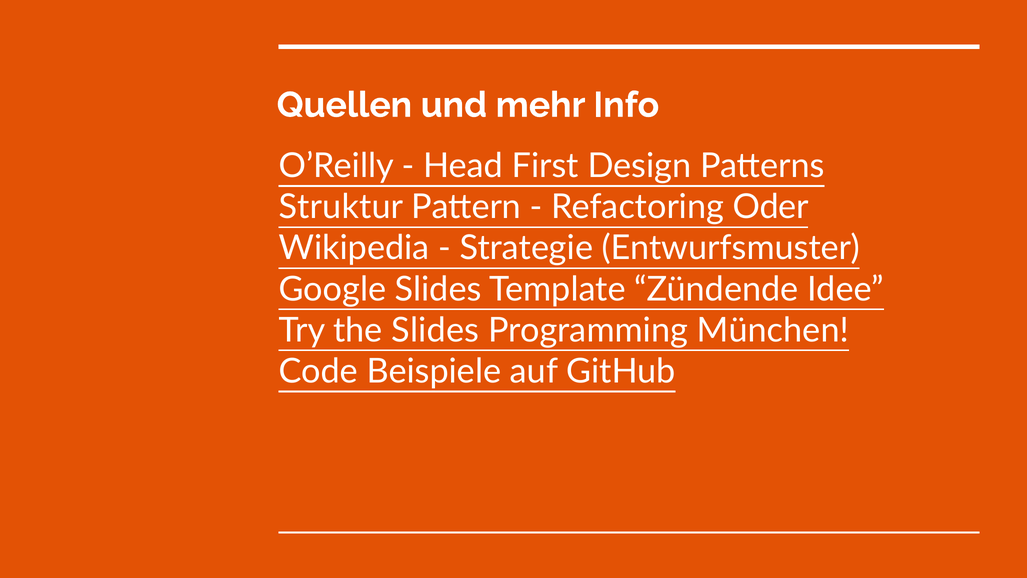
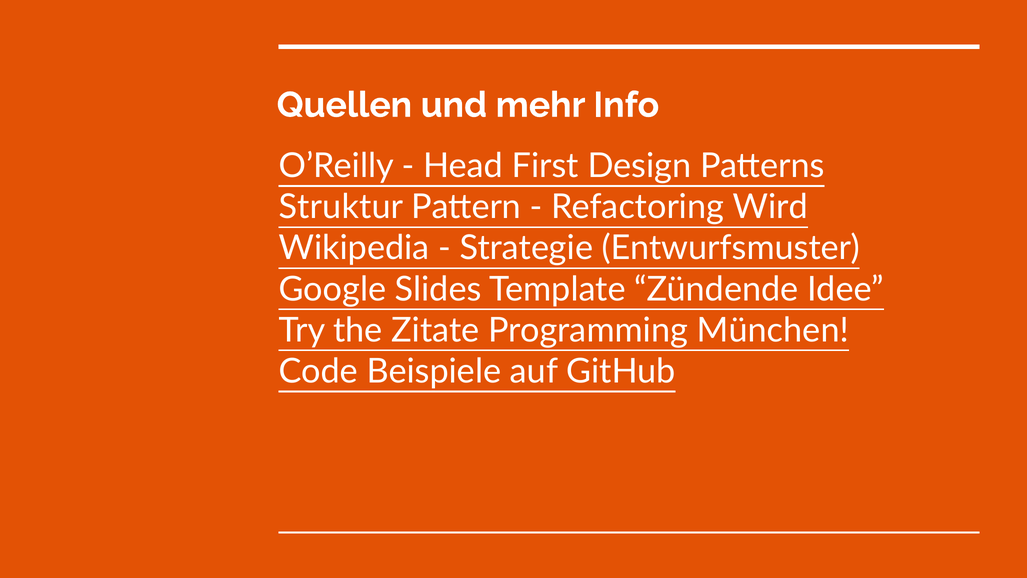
Oder: Oder -> Wird
the Slides: Slides -> Zitate
